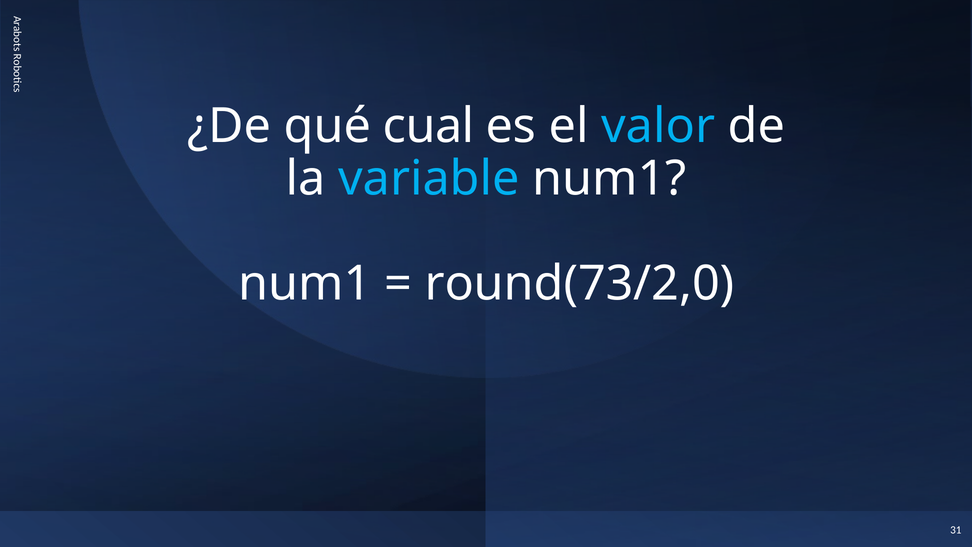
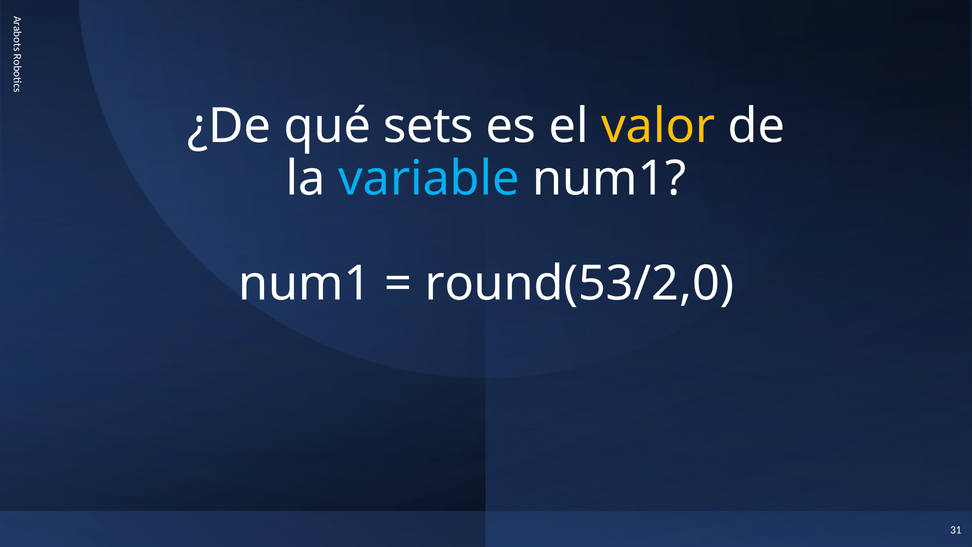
cual: cual -> sets
valor colour: light blue -> yellow
round(73/2,0: round(73/2,0 -> round(53/2,0
